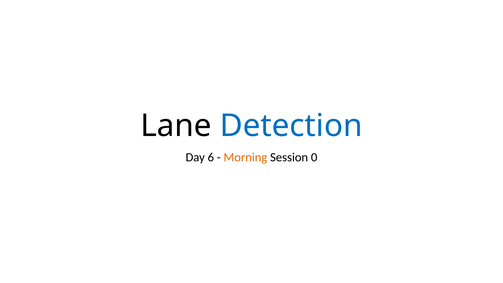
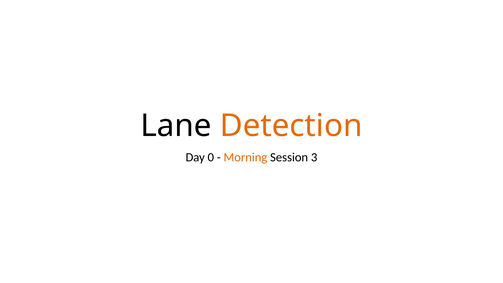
Detection colour: blue -> orange
6: 6 -> 0
0: 0 -> 3
